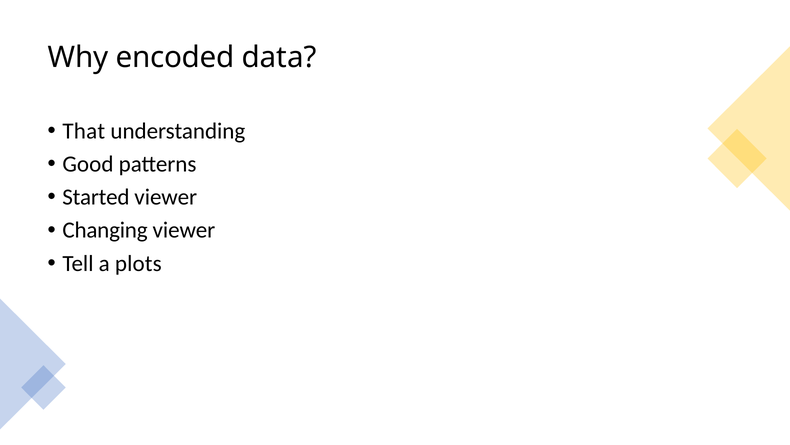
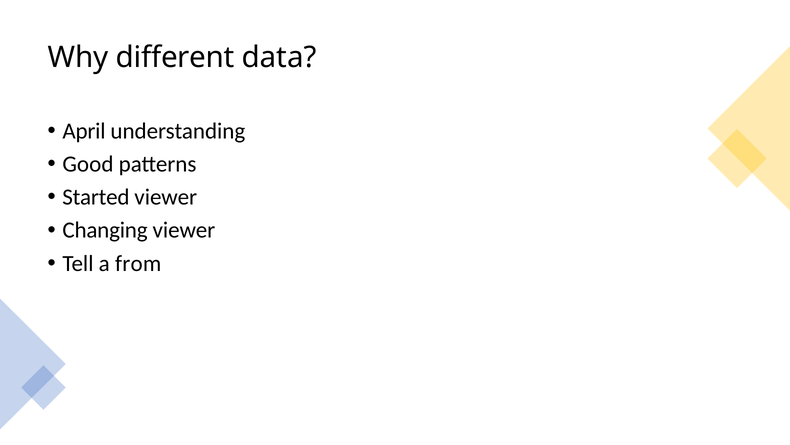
encoded: encoded -> different
That: That -> April
plots: plots -> from
